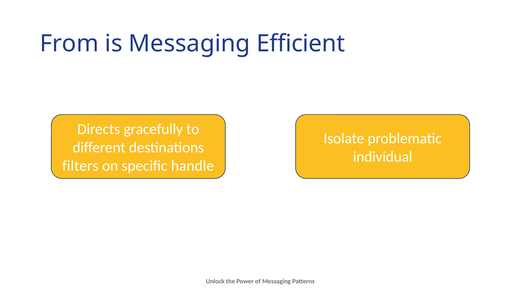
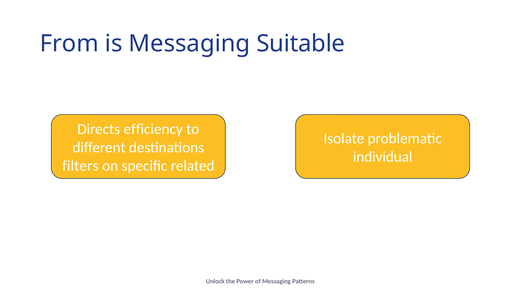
Efficient: Efficient -> Suitable
gracefully: gracefully -> efficiency
handle: handle -> related
